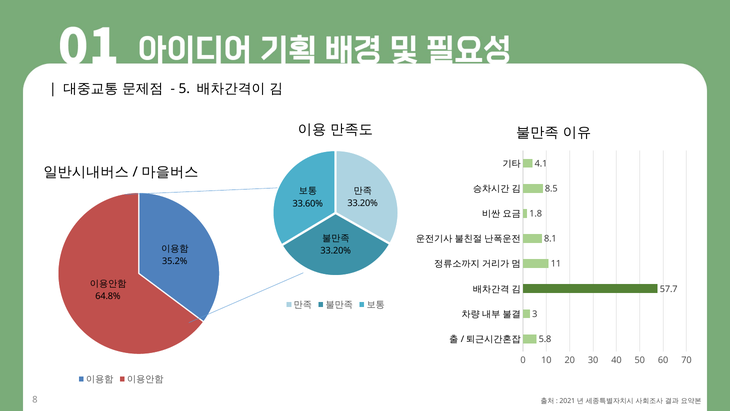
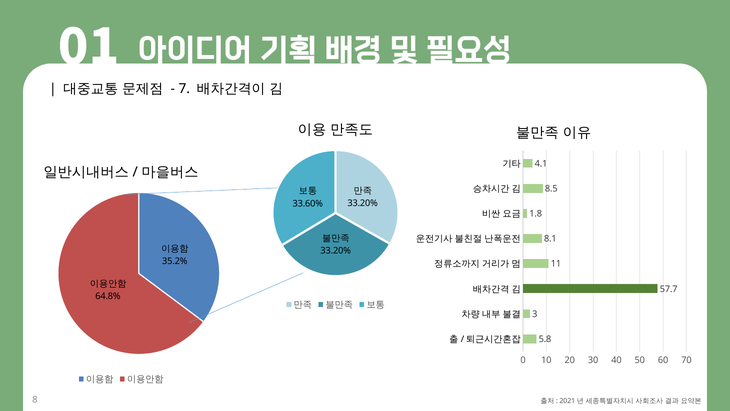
5: 5 -> 7
